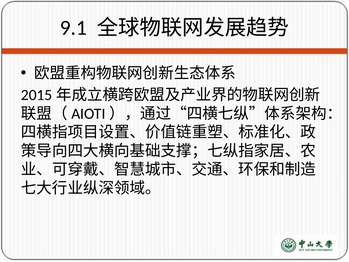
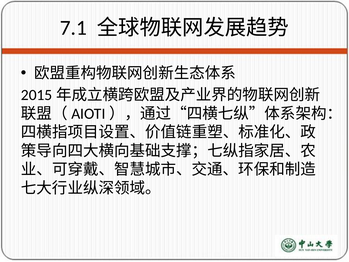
9.1: 9.1 -> 7.1
